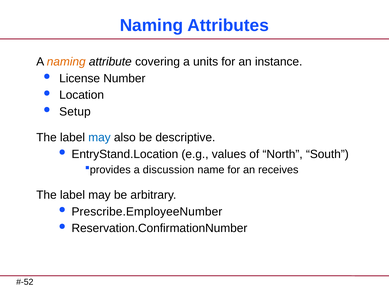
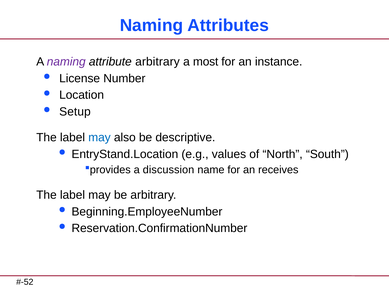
naming at (66, 62) colour: orange -> purple
attribute covering: covering -> arbitrary
units: units -> most
Prescribe.EmployeeNumber: Prescribe.EmployeeNumber -> Beginning.EmployeeNumber
